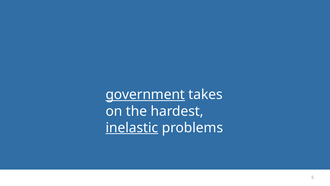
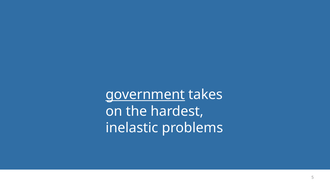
inelastic underline: present -> none
